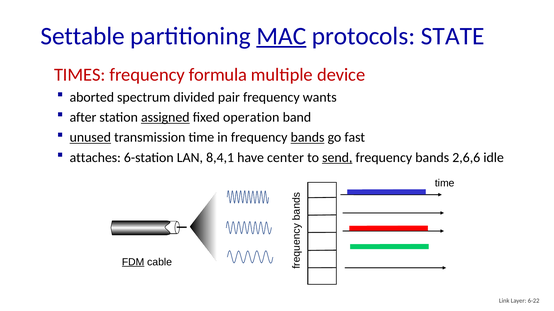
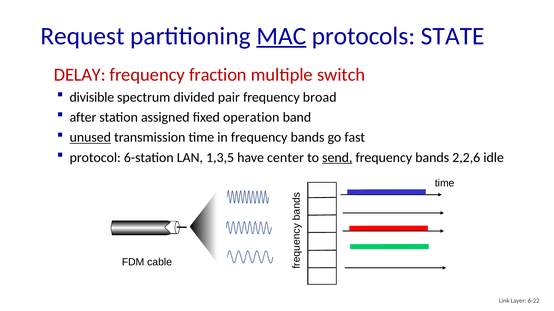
Settable: Settable -> Request
TIMES: TIMES -> DELAY
formula: formula -> fraction
device: device -> switch
aborted: aborted -> divisible
wants: wants -> broad
assigned underline: present -> none
bands at (308, 138) underline: present -> none
attaches: attaches -> protocol
8,4,1: 8,4,1 -> 1,3,5
2,6,6: 2,6,6 -> 2,2,6
FDM underline: present -> none
